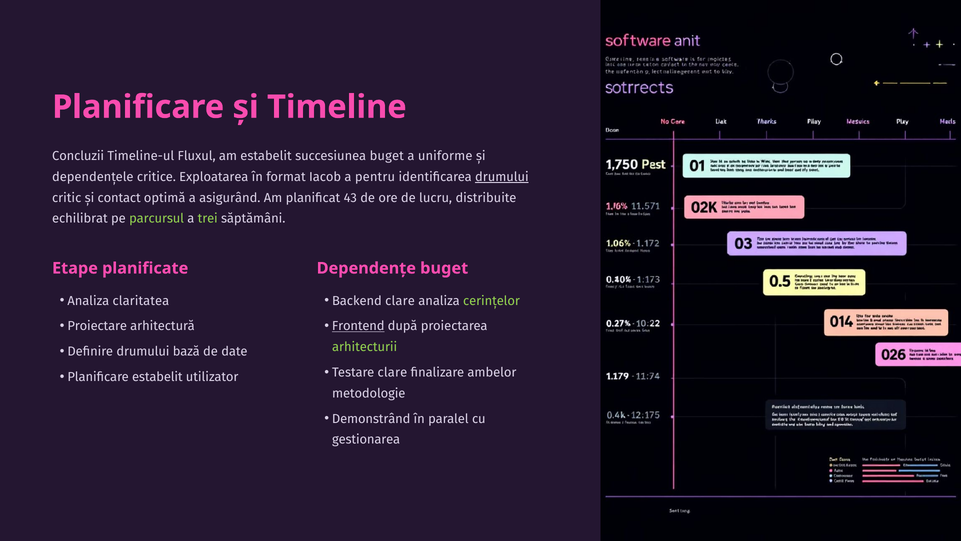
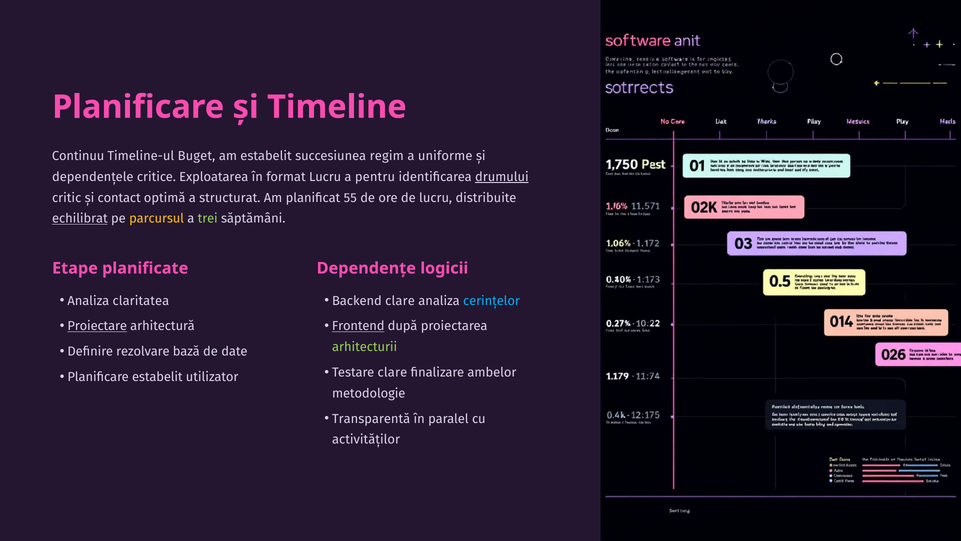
Concluzii: Concluzii -> Continuu
Fluxul: Fluxul -> Buget
succesiunea buget: buget -> regim
format Iacob: Iacob -> Lucru
asigurând: asigurând -> structurat
43: 43 -> 55
echilibrat underline: none -> present
parcursul colour: light green -> yellow
Dependențe buget: buget -> logicii
cerințelor colour: light green -> light blue
Proiectare underline: none -> present
Definire drumului: drumului -> rezolvare
Demonstrând: Demonstrând -> Transparentă
gestionarea: gestionarea -> activităților
